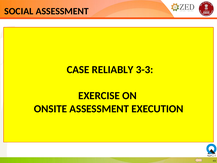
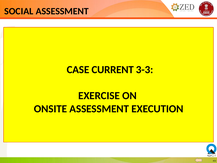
RELIABLY: RELIABLY -> CURRENT
